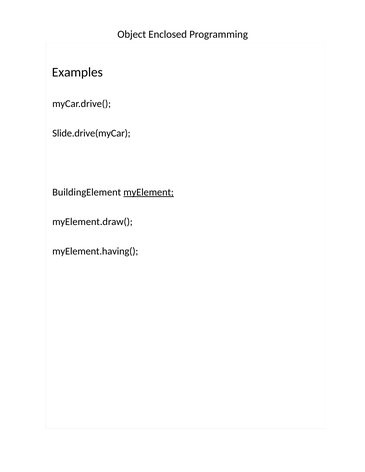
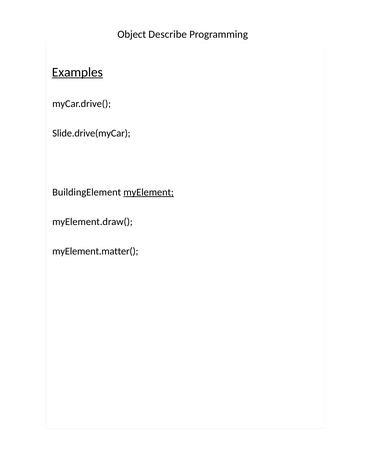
Enclosed: Enclosed -> Describe
Examples underline: none -> present
myElement.having(: myElement.having( -> myElement.matter(
